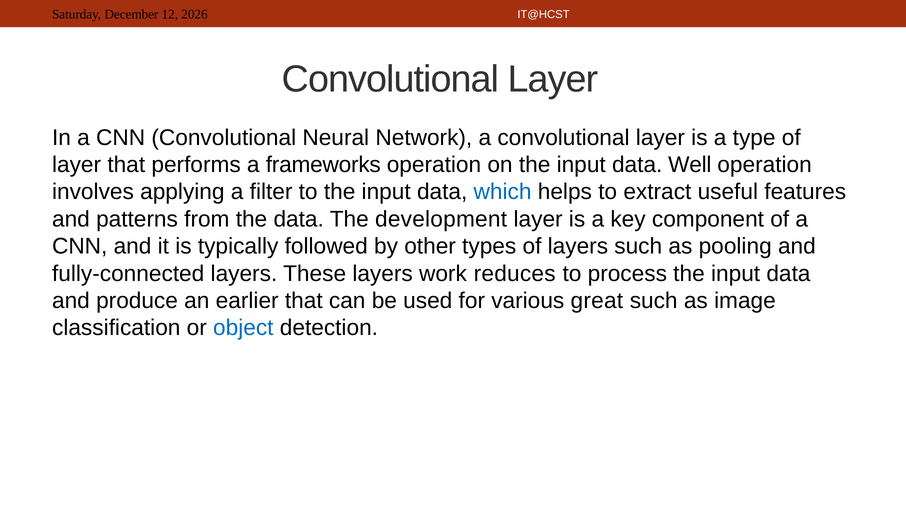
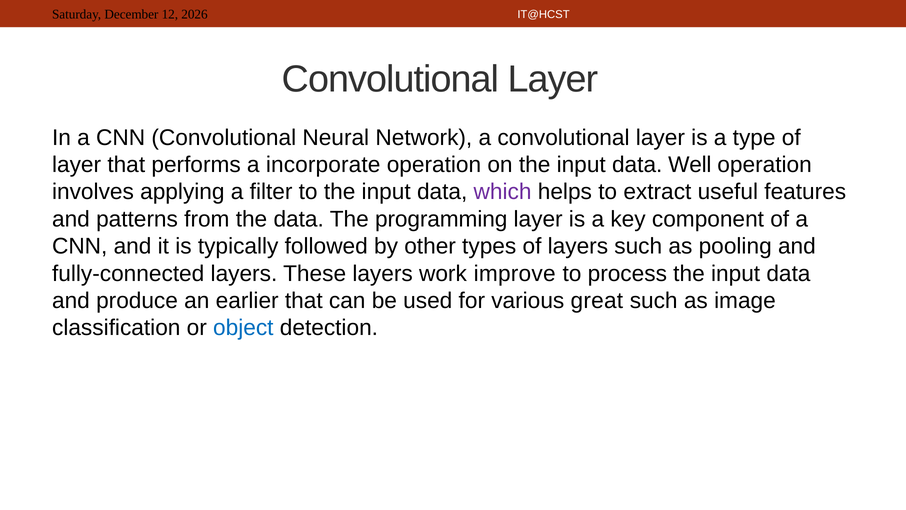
frameworks: frameworks -> incorporate
which colour: blue -> purple
development: development -> programming
reduces: reduces -> improve
